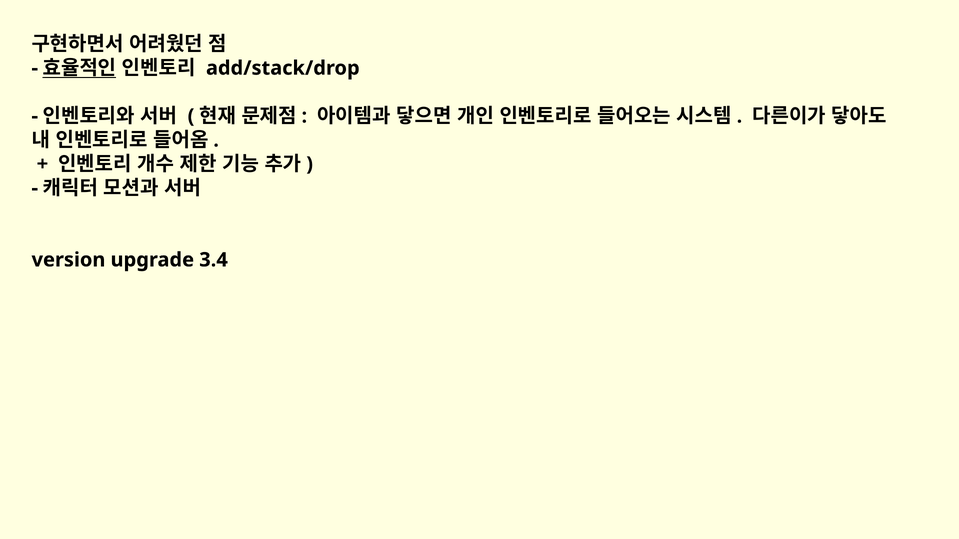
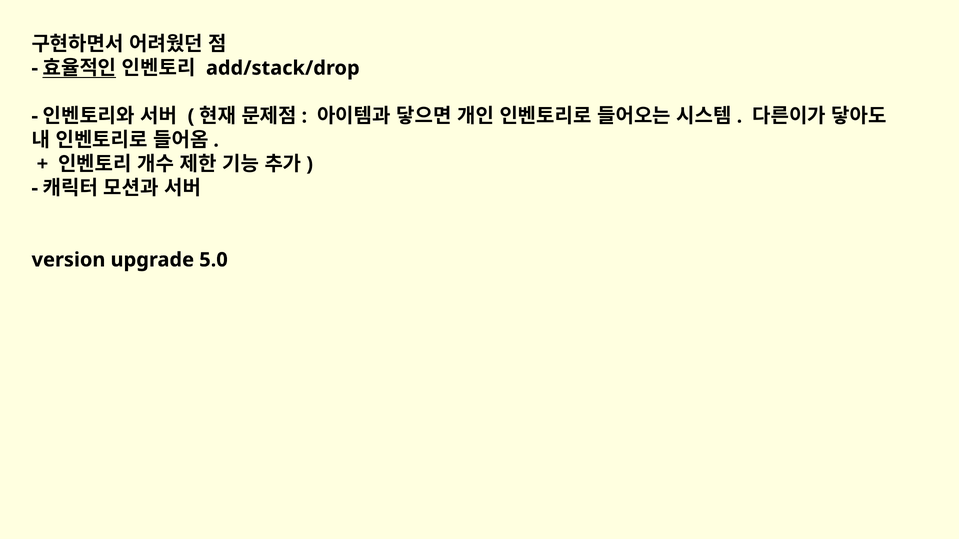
3.4: 3.4 -> 5.0
